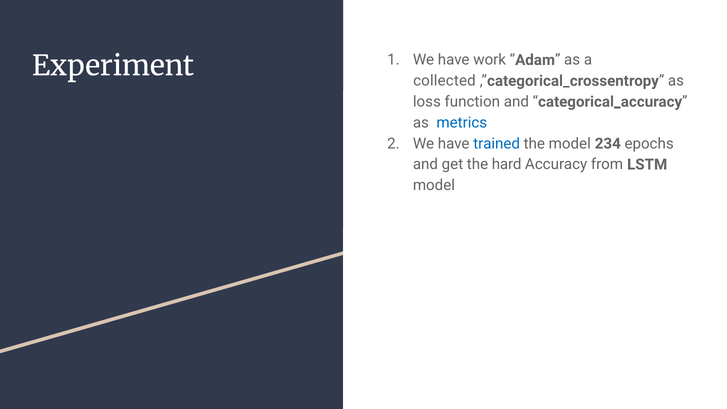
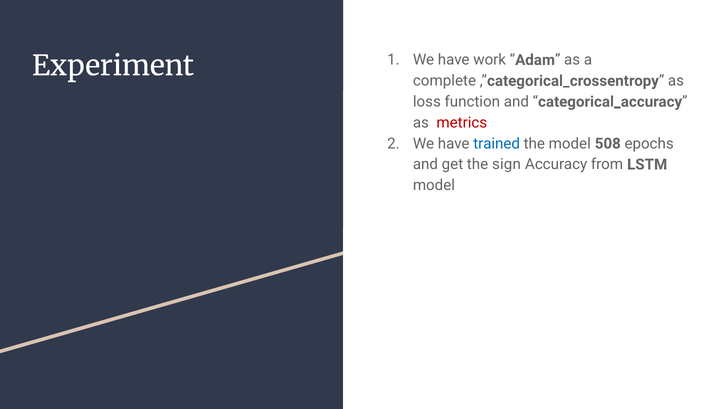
collected: collected -> complete
metrics colour: blue -> red
234: 234 -> 508
hard: hard -> sign
